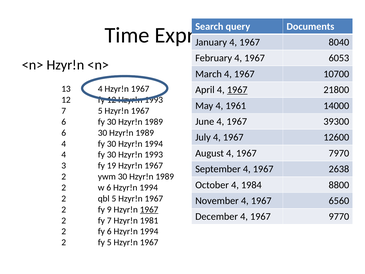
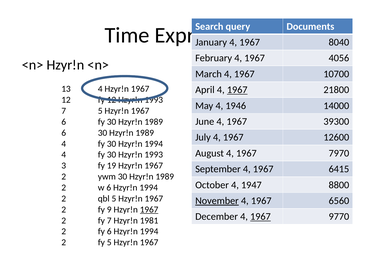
6053: 6053 -> 4056
1961: 1961 -> 1946
2638: 2638 -> 6415
1984: 1984 -> 1947
November underline: none -> present
1967 at (260, 216) underline: none -> present
